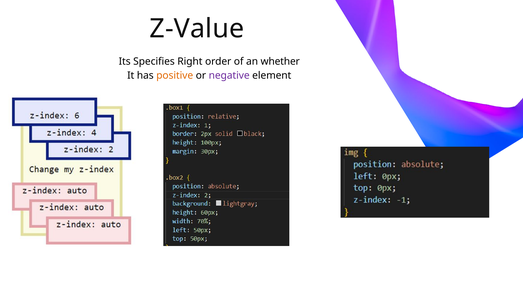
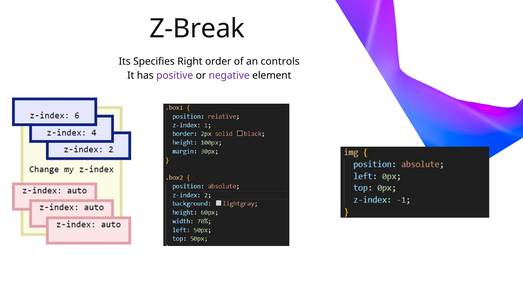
Z-Value: Z-Value -> Z-Break
whether: whether -> controls
positive colour: orange -> purple
